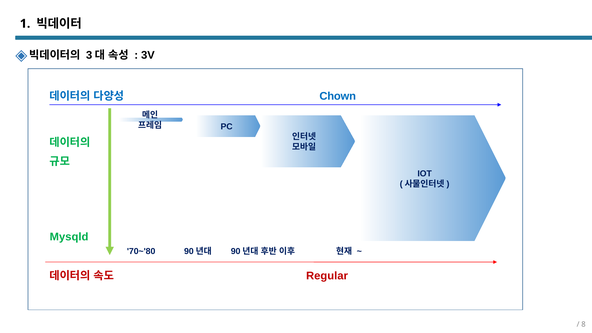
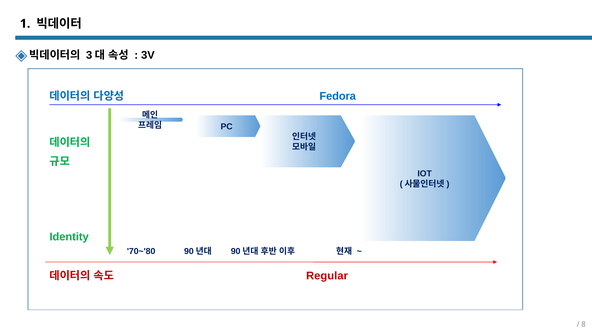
Chown: Chown -> Fedora
Mysqld: Mysqld -> Identity
